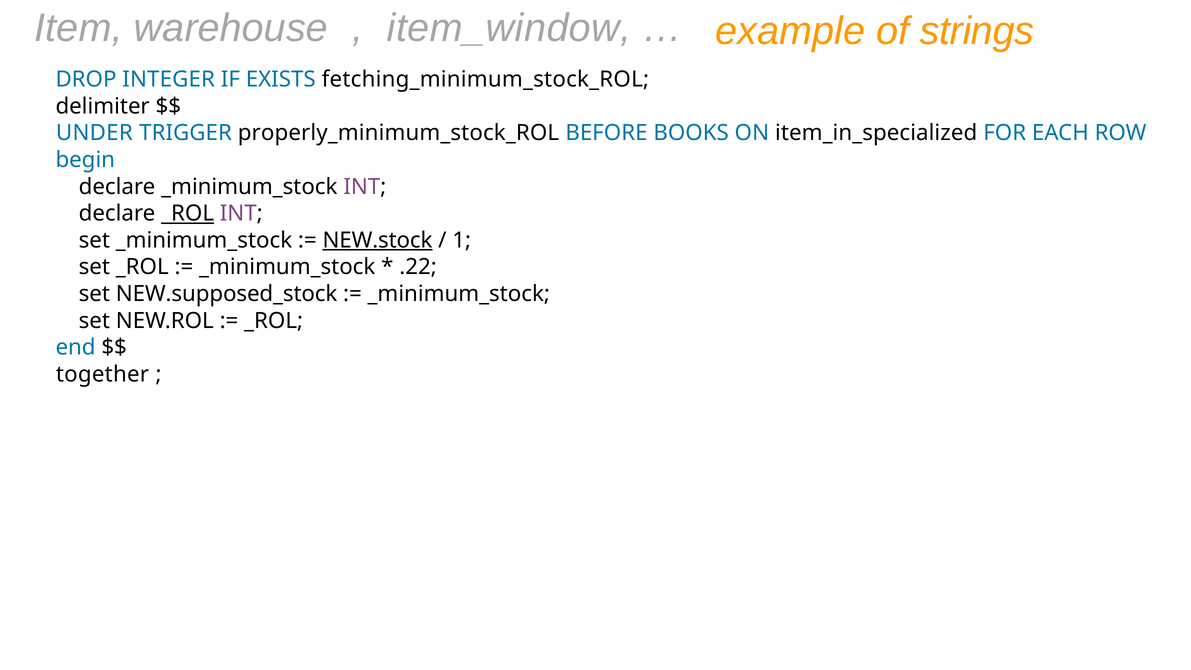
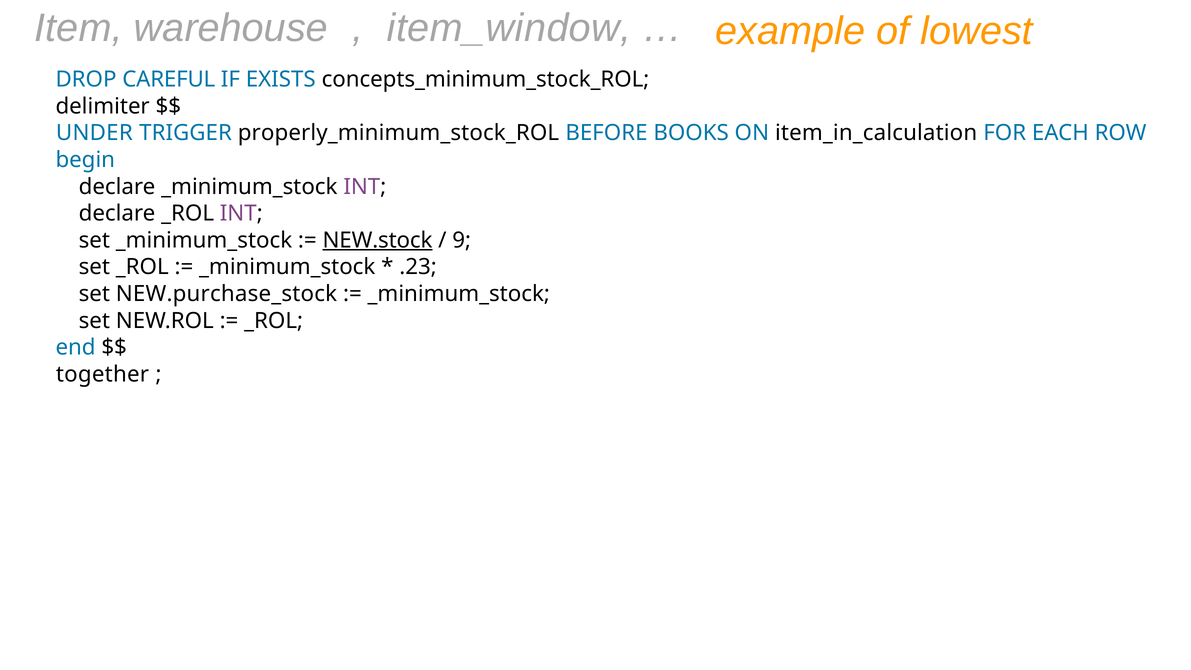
strings: strings -> lowest
INTEGER: INTEGER -> CAREFUL
fetching_minimum_stock_ROL: fetching_minimum_stock_ROL -> concepts_minimum_stock_ROL
item_in_specialized: item_in_specialized -> item_in_calculation
_ROL at (188, 213) underline: present -> none
1: 1 -> 9
.22: .22 -> .23
NEW.supposed_stock: NEW.supposed_stock -> NEW.purchase_stock
